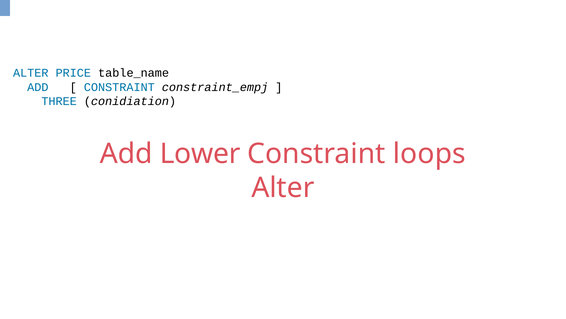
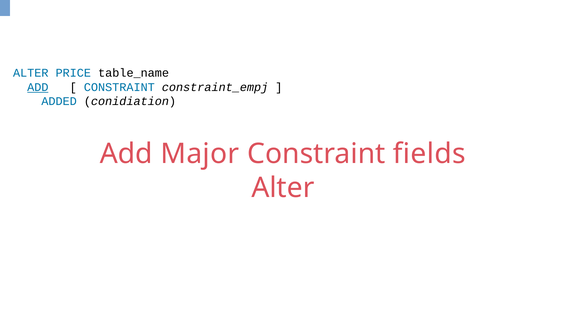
ADD at (38, 87) underline: none -> present
THREE: THREE -> ADDED
Lower: Lower -> Major
loops: loops -> fields
